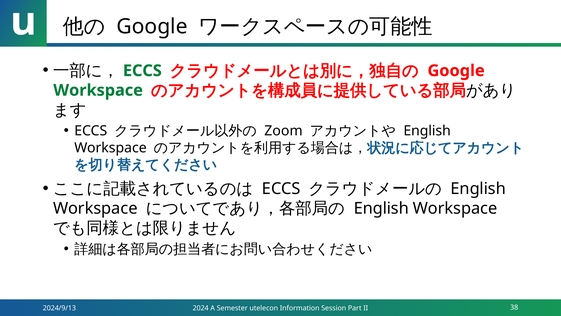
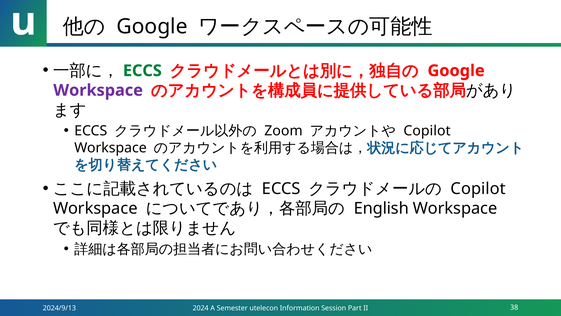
Workspace at (98, 90) colour: green -> purple
English at (427, 131): English -> Copilot
English at (478, 189): English -> Copilot
